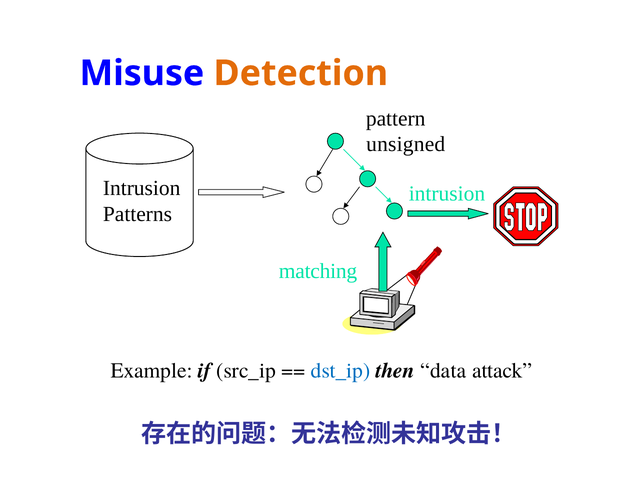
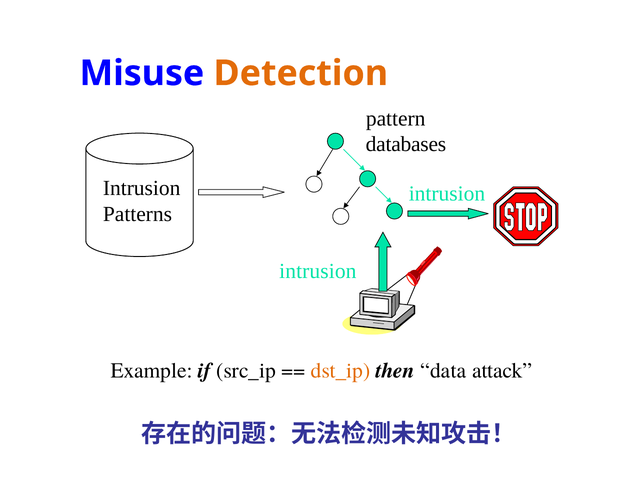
unsigned: unsigned -> databases
matching at (318, 271): matching -> intrusion
dst_ip colour: blue -> orange
